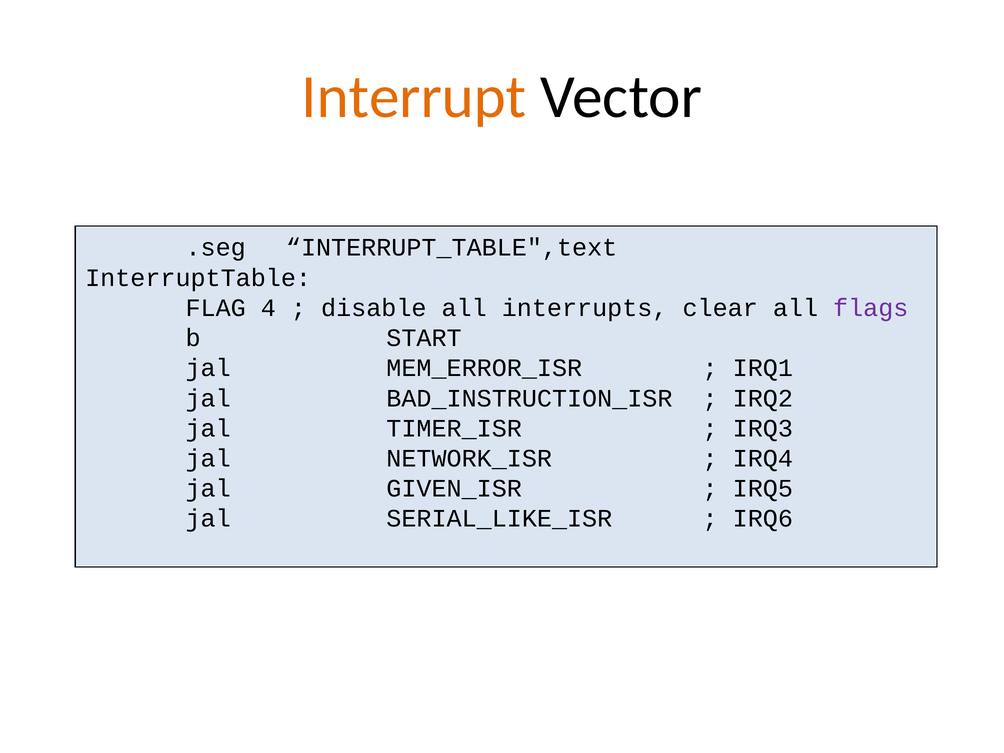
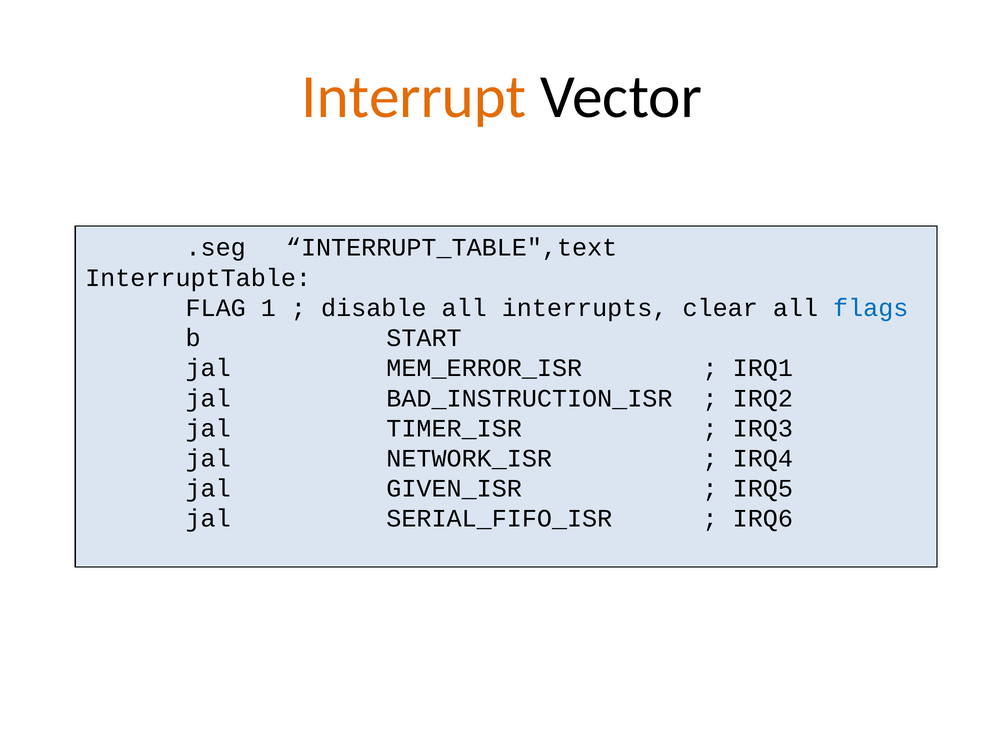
4: 4 -> 1
flags colour: purple -> blue
SERIAL_LIKE_ISR: SERIAL_LIKE_ISR -> SERIAL_FIFO_ISR
